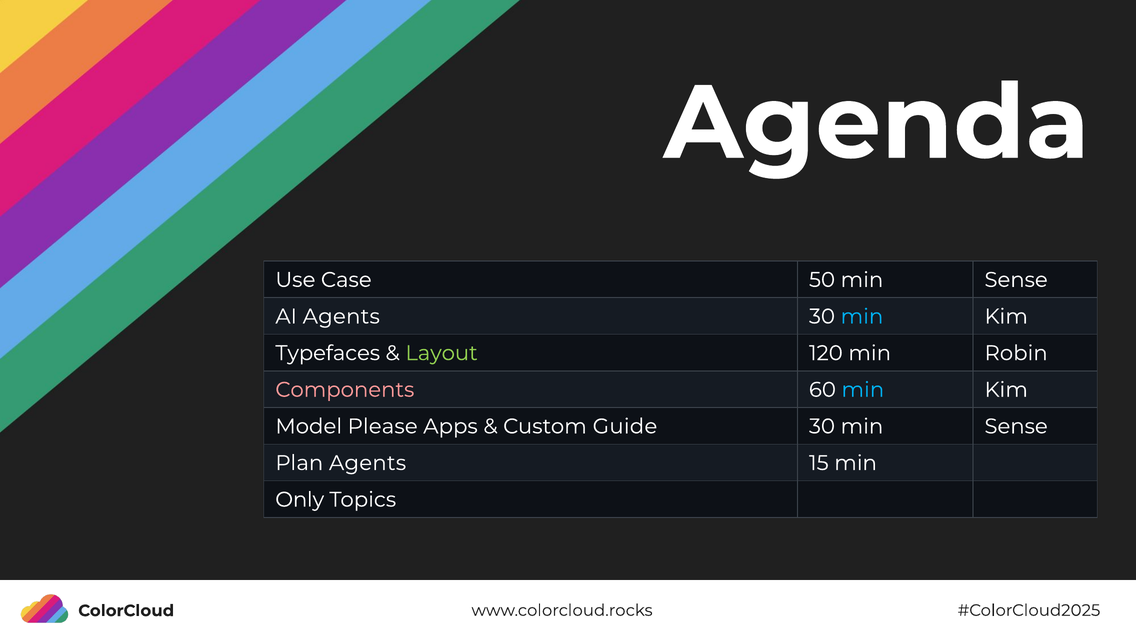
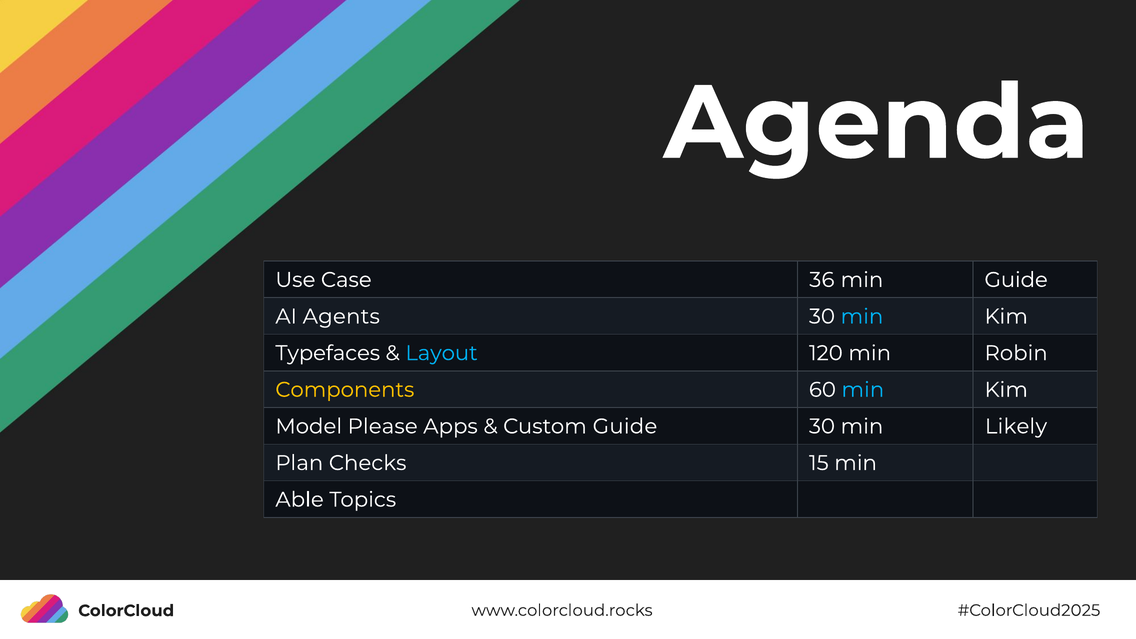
50: 50 -> 36
Sense at (1016, 280): Sense -> Guide
Layout colour: light green -> light blue
Components colour: pink -> yellow
30 min Sense: Sense -> Likely
Plan Agents: Agents -> Checks
Only: Only -> Able
